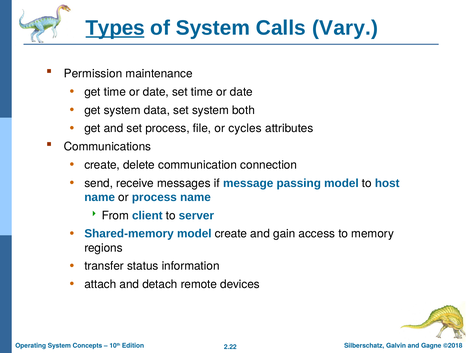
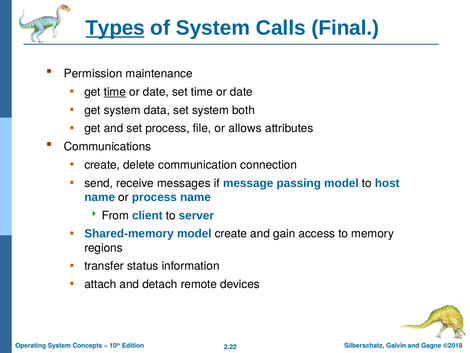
Vary: Vary -> Final
time at (115, 92) underline: none -> present
cycles: cycles -> allows
